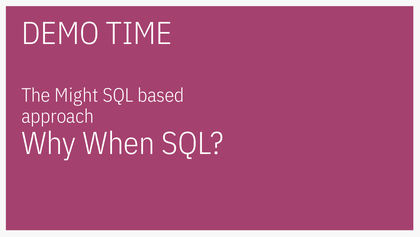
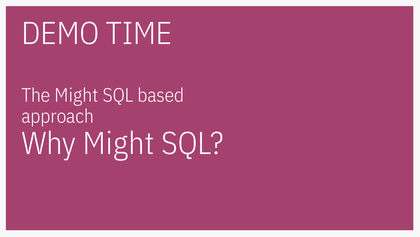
Why When: When -> Might
